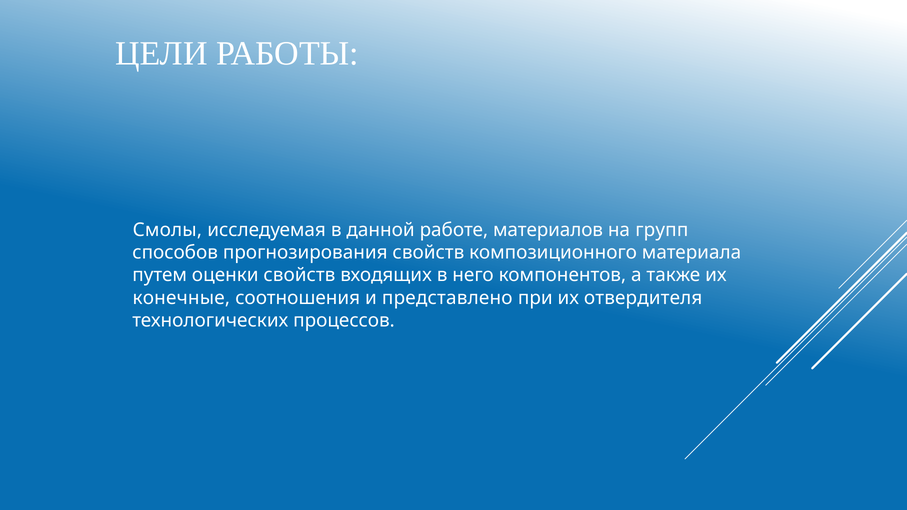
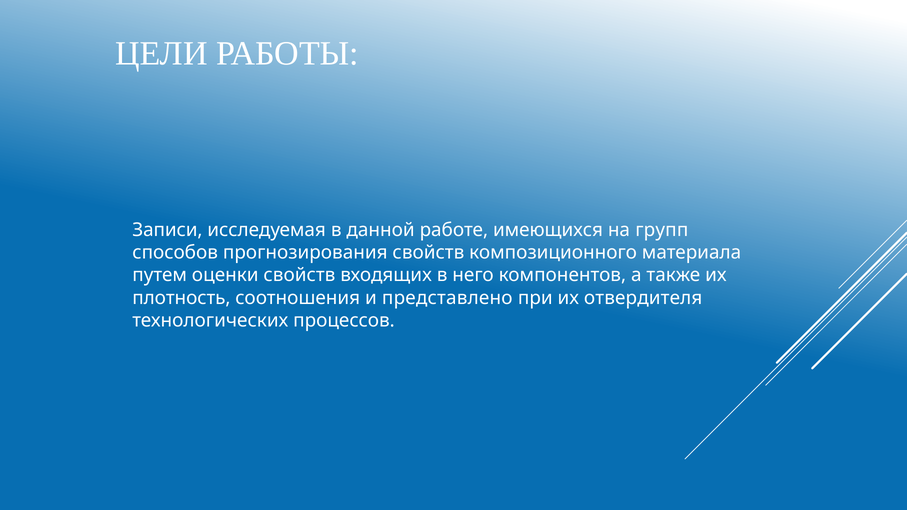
Смолы: Смолы -> Записи
материалов: материалов -> имеющихся
конечные: конечные -> плотность
